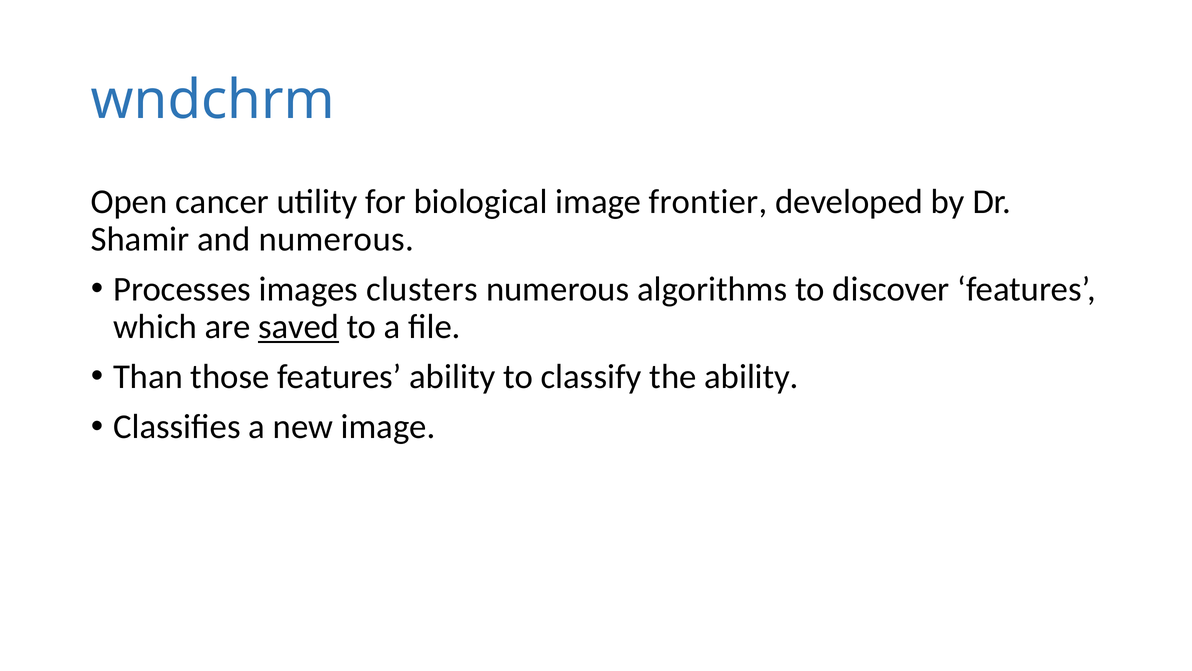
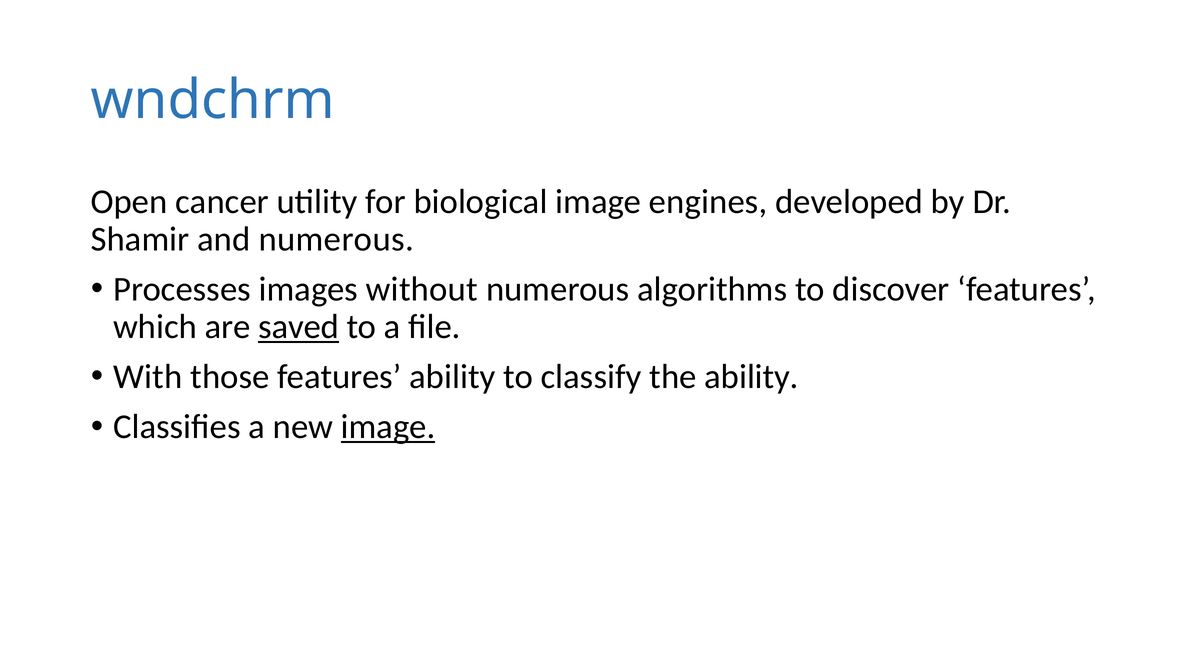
frontier: frontier -> engines
clusters: clusters -> without
Than: Than -> With
image at (388, 427) underline: none -> present
